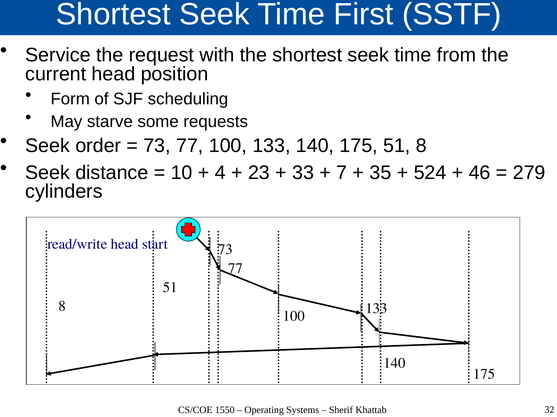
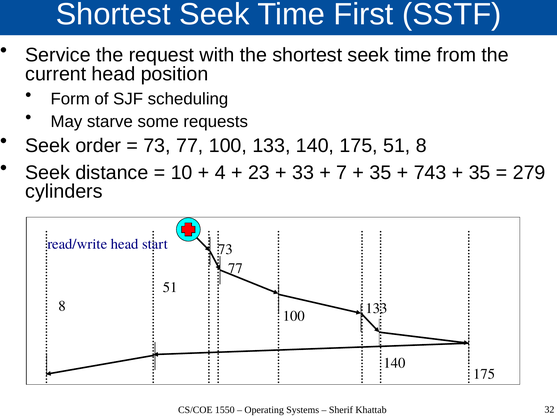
524: 524 -> 743
46 at (480, 173): 46 -> 35
